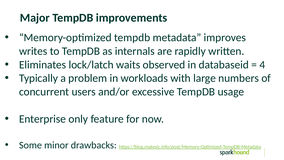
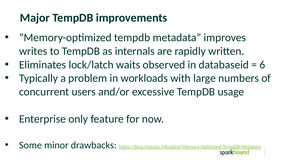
4: 4 -> 6
